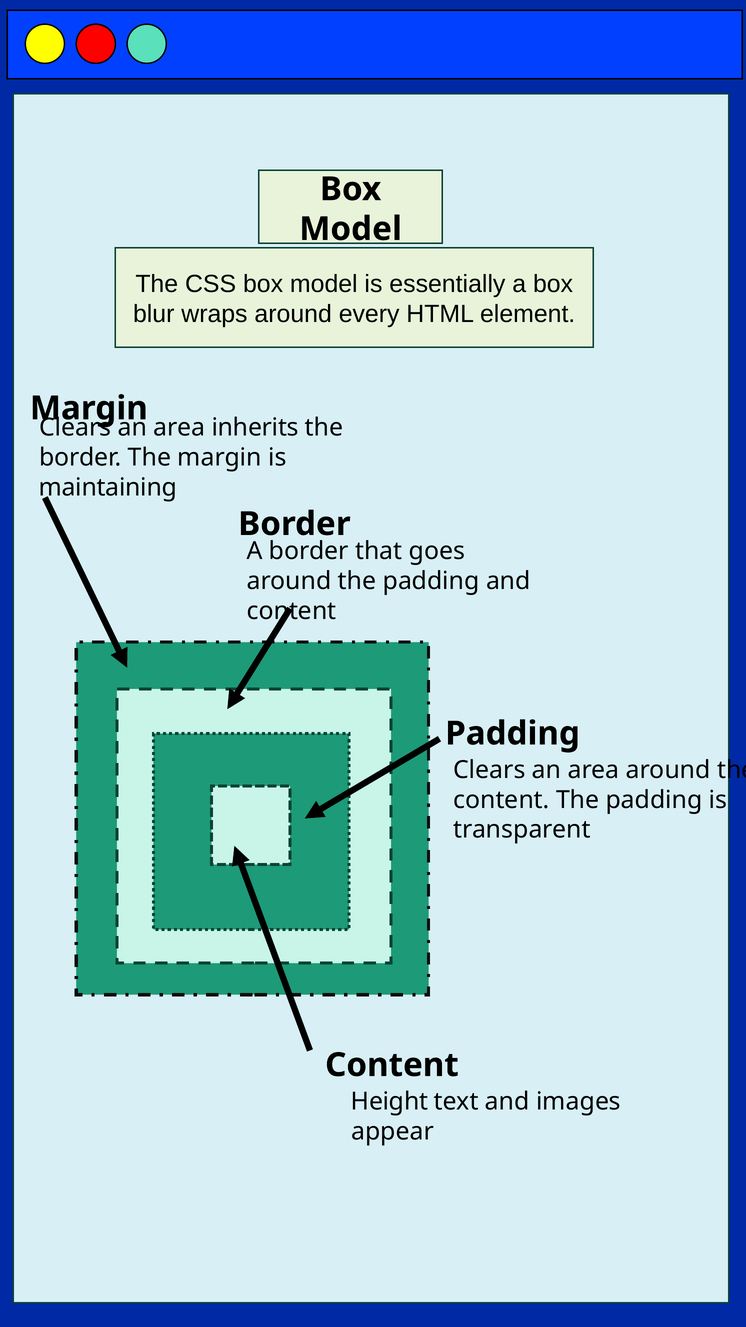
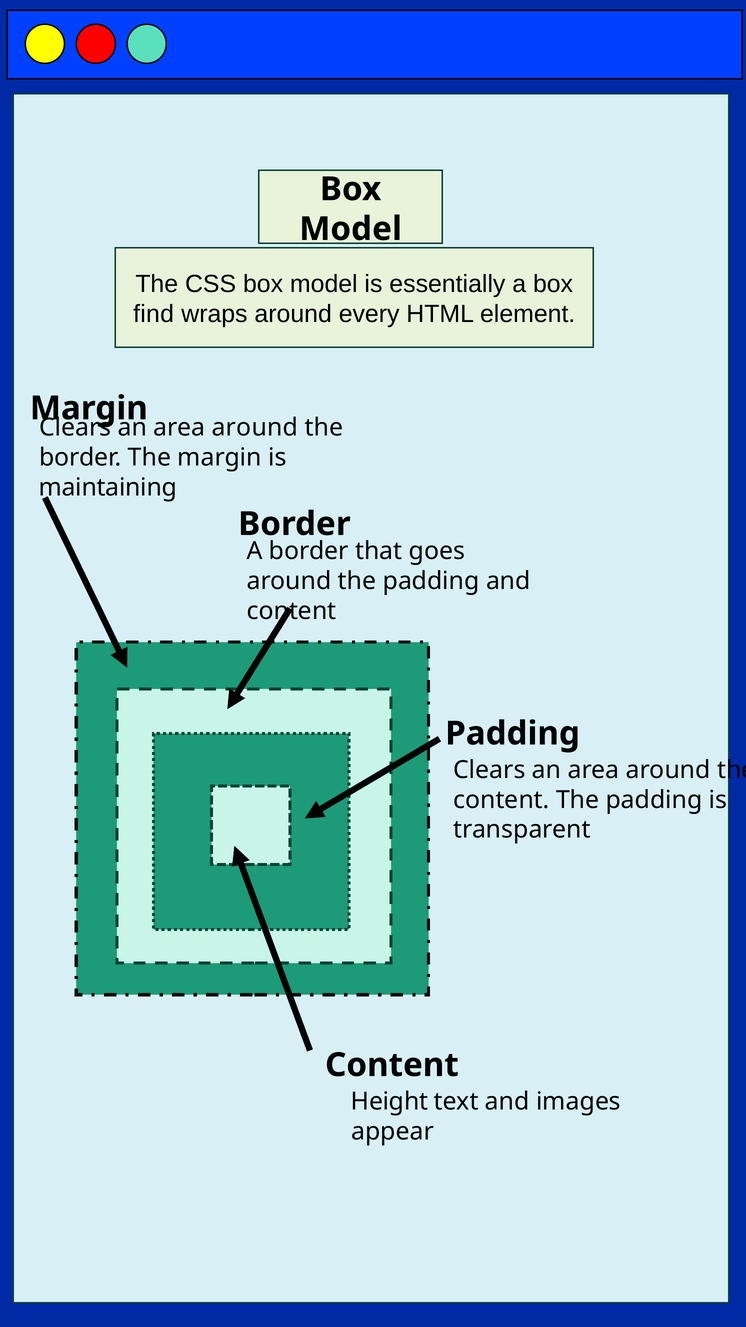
blur: blur -> find
inherits at (255, 428): inherits -> around
